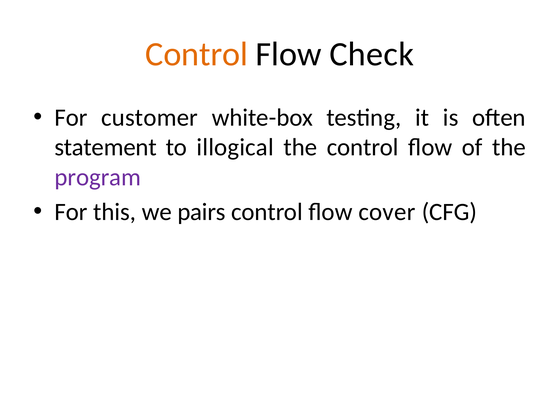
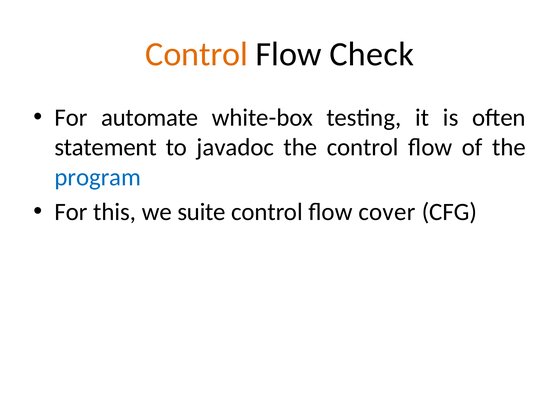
customer: customer -> automate
illogical: illogical -> javadoc
program colour: purple -> blue
pairs: pairs -> suite
